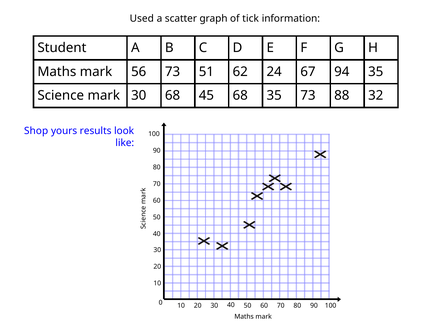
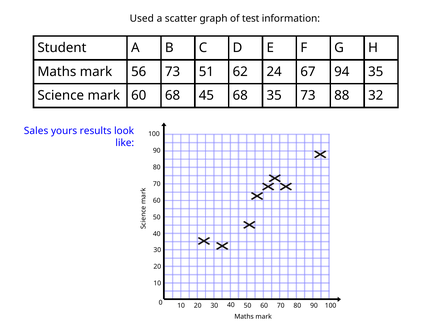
tick: tick -> test
mark 30: 30 -> 60
Shop: Shop -> Sales
